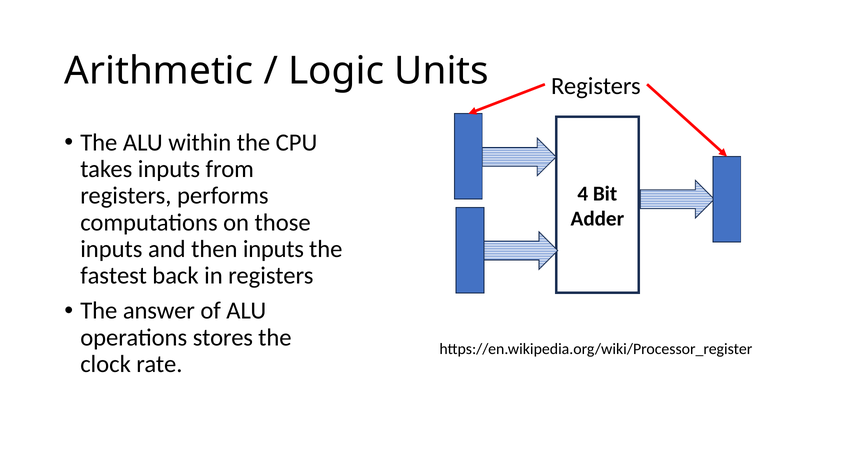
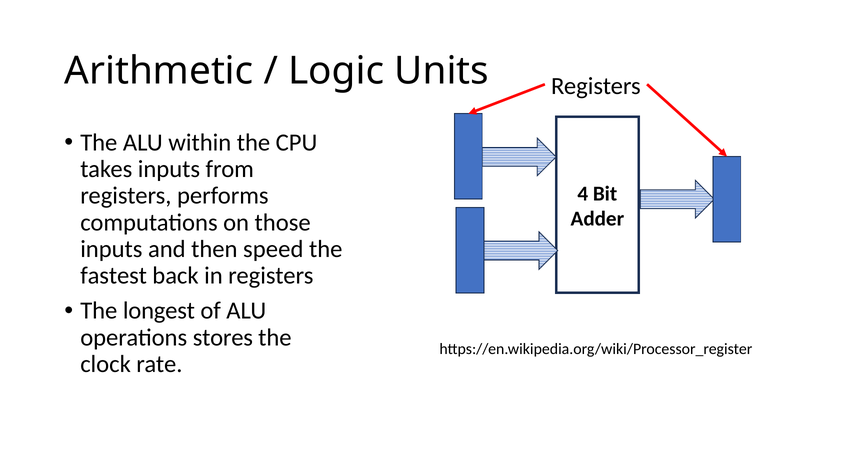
then inputs: inputs -> speed
answer: answer -> longest
